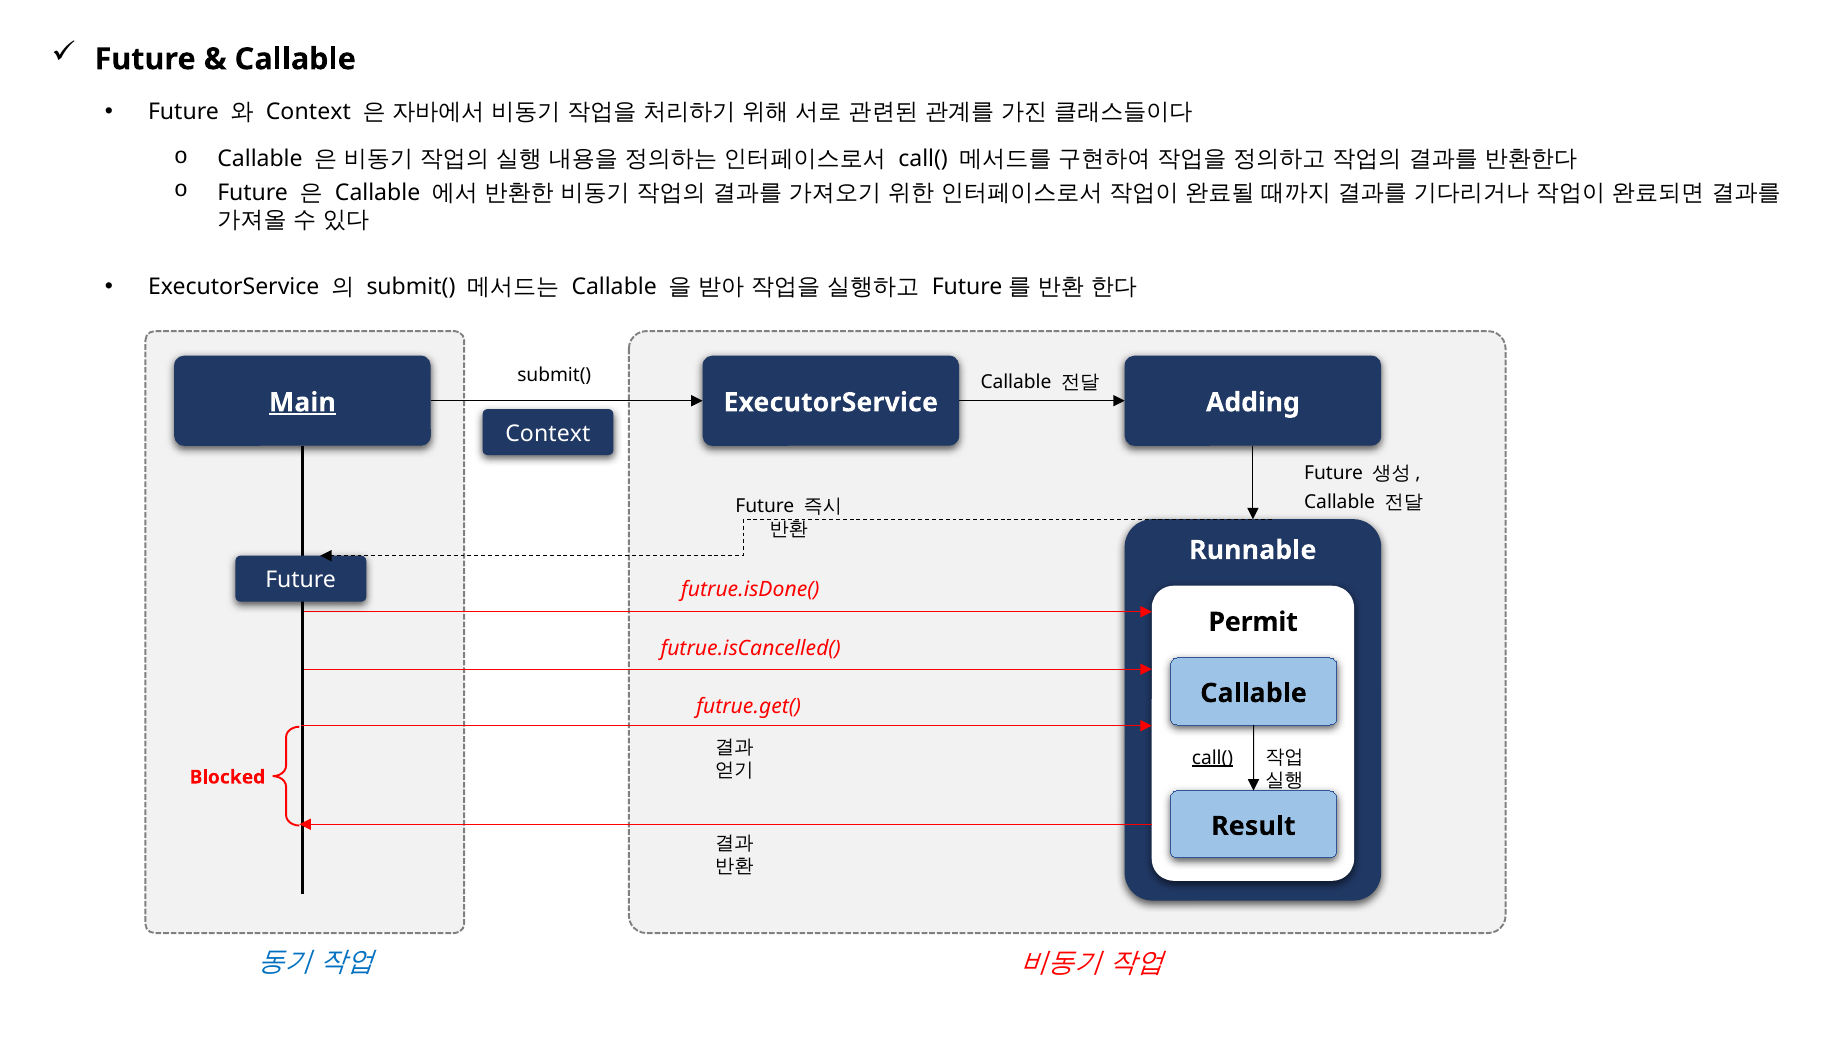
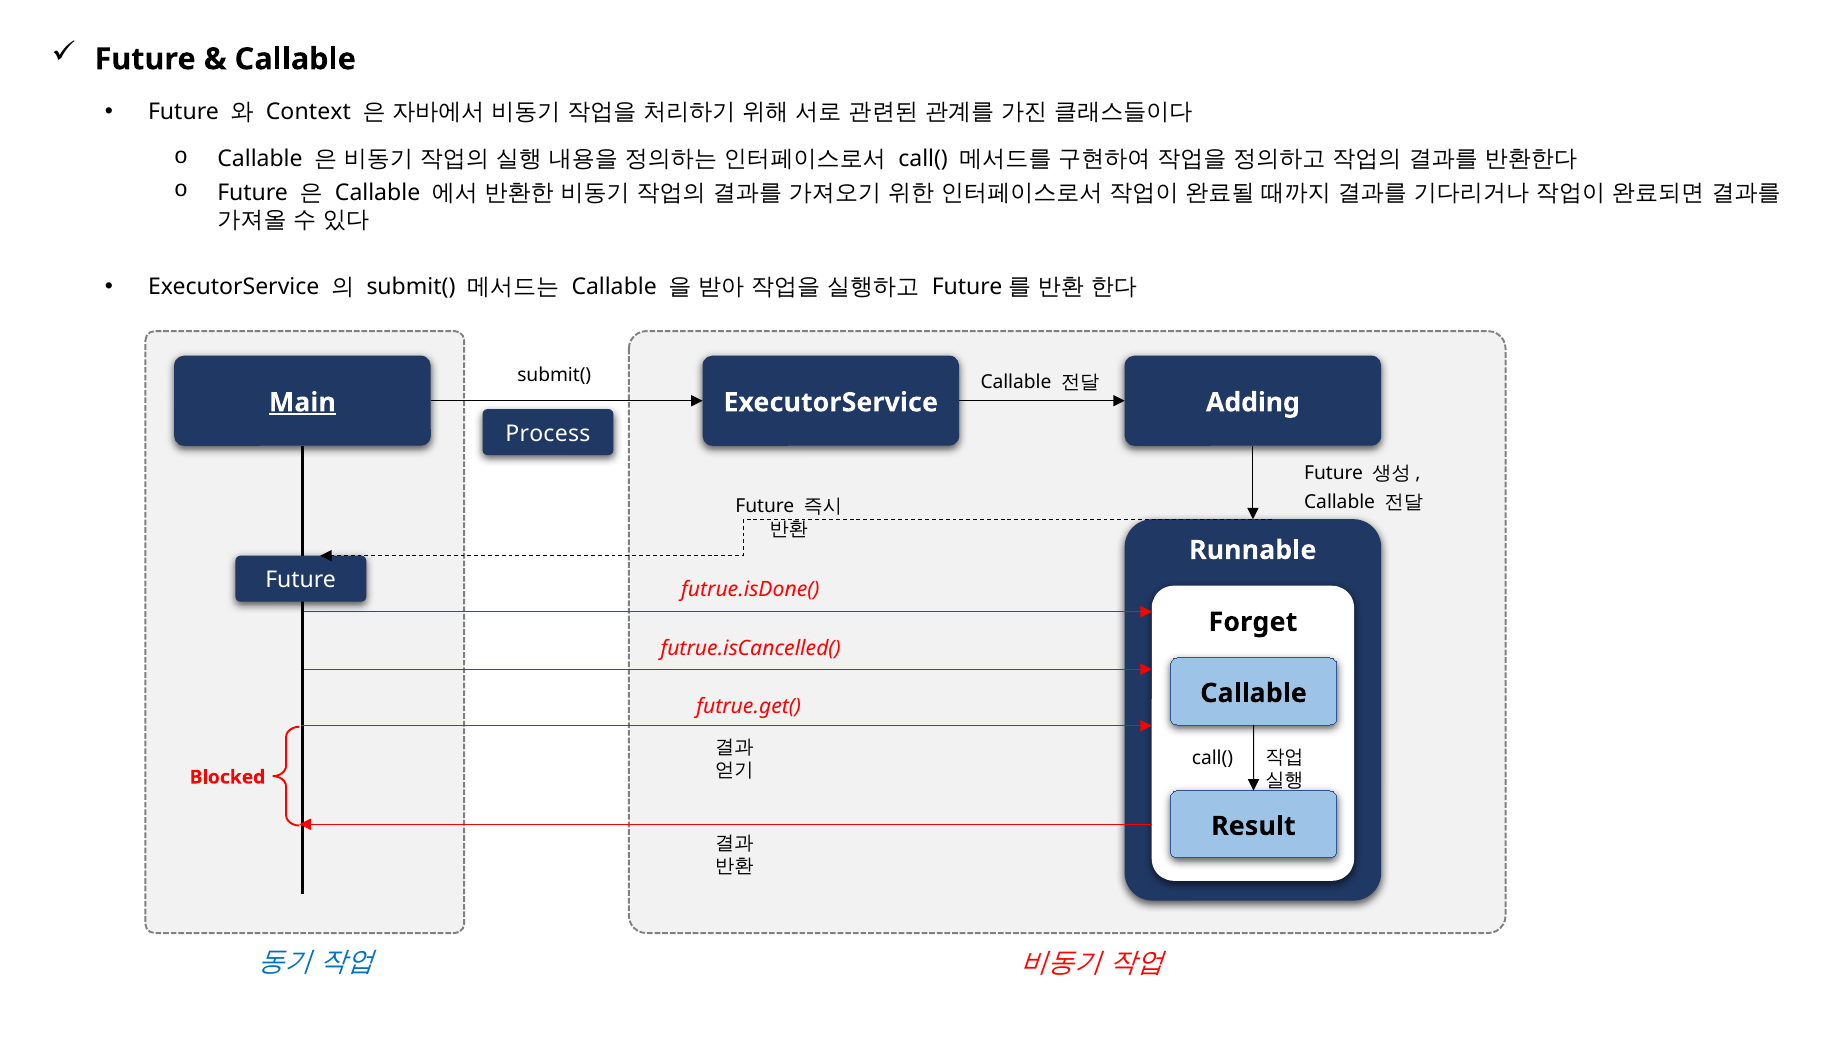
Context at (548, 434): Context -> Process
Permit: Permit -> Forget
call( at (1213, 758) underline: present -> none
